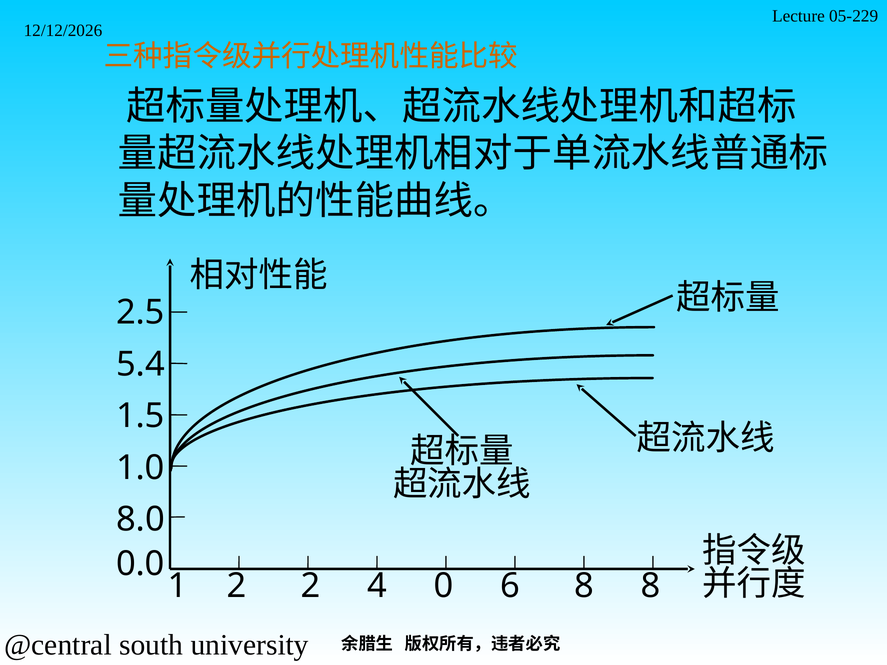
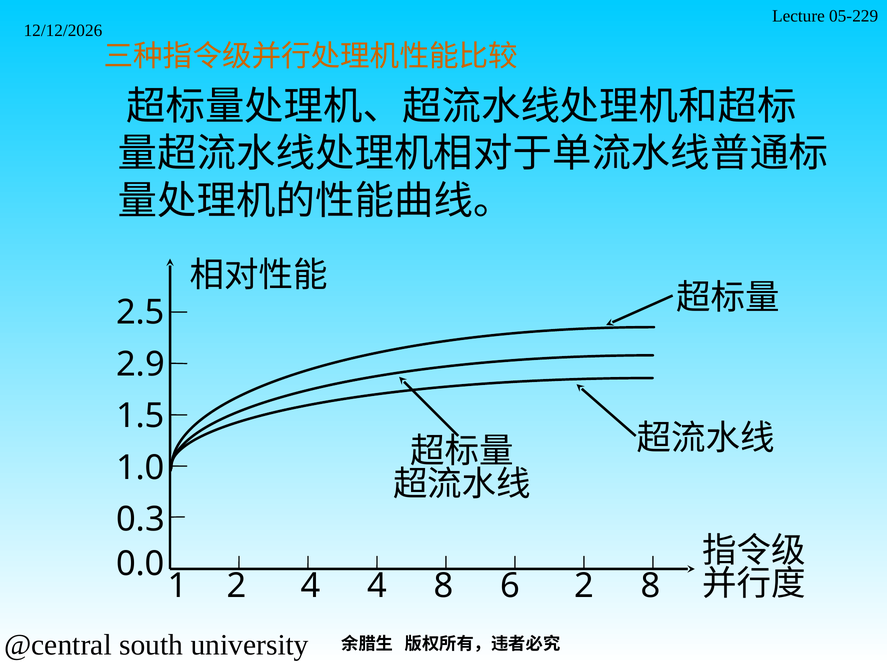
5.4: 5.4 -> 2.9
8.0: 8.0 -> 0.3
2 2: 2 -> 4
4 0: 0 -> 8
6 8: 8 -> 2
